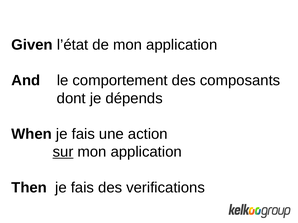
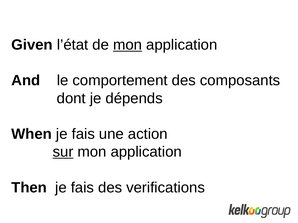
mon at (128, 45) underline: none -> present
